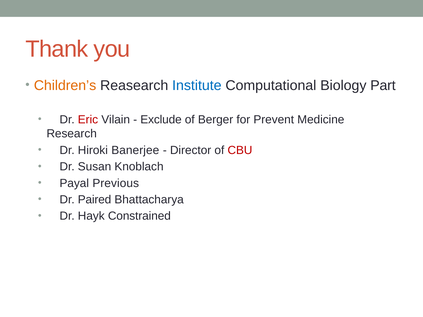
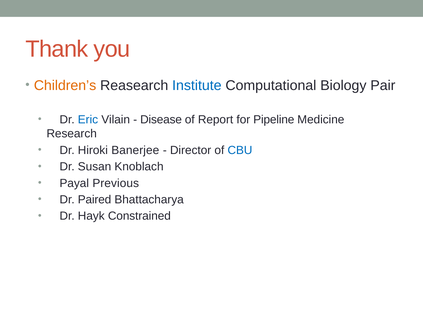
Part: Part -> Pair
Eric colour: red -> blue
Exclude: Exclude -> Disease
Berger: Berger -> Report
Prevent: Prevent -> Pipeline
CBU colour: red -> blue
